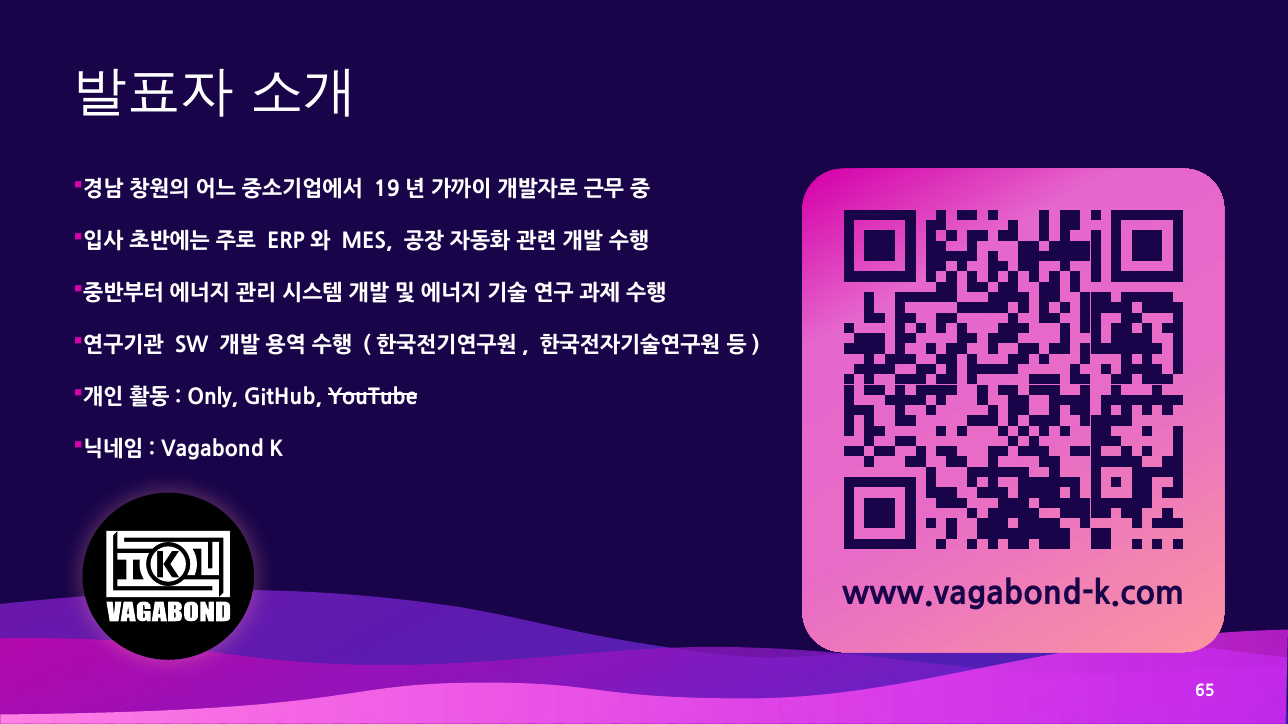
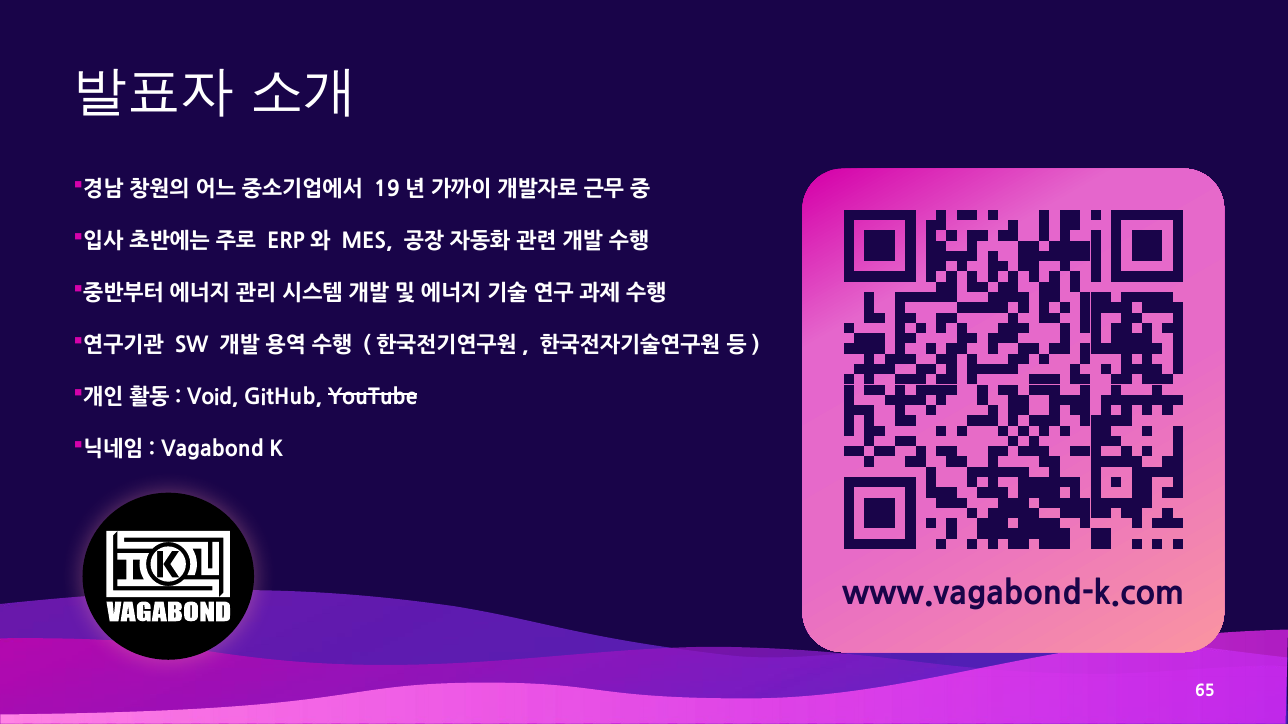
Only: Only -> Void
